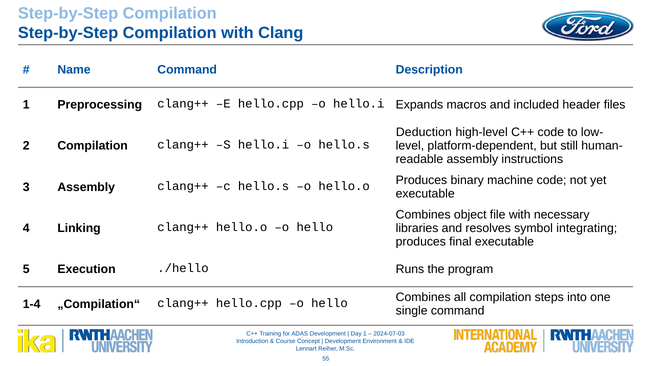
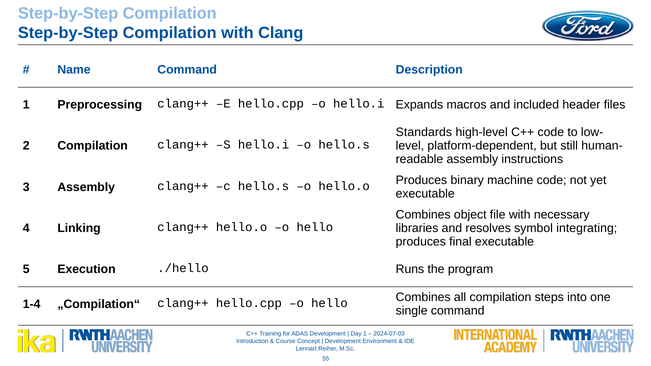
Deduction: Deduction -> Standards
